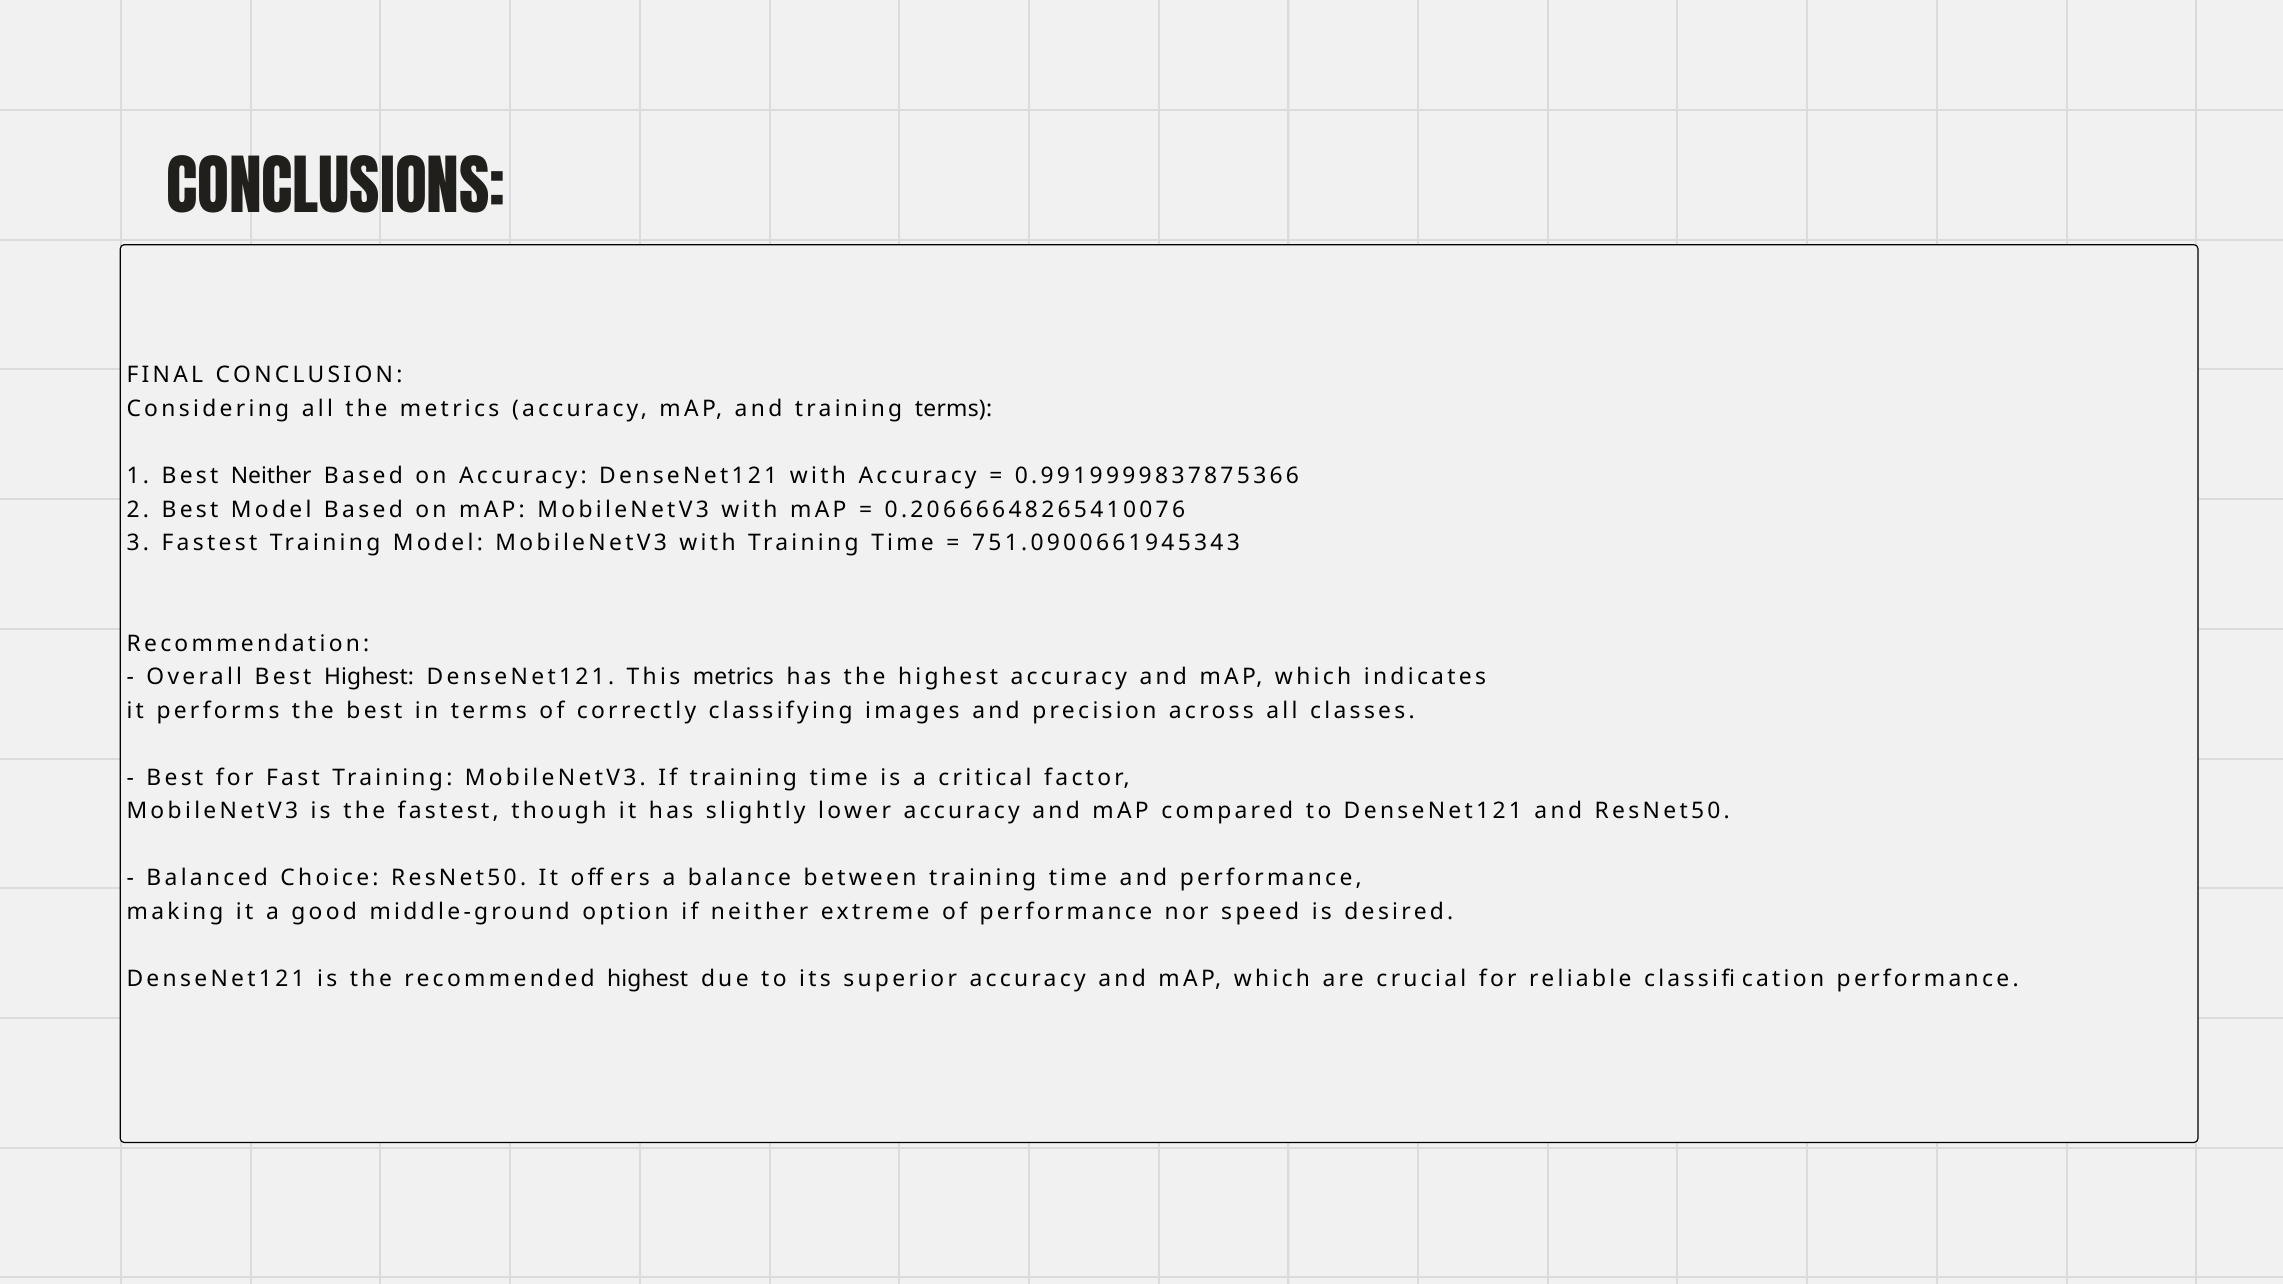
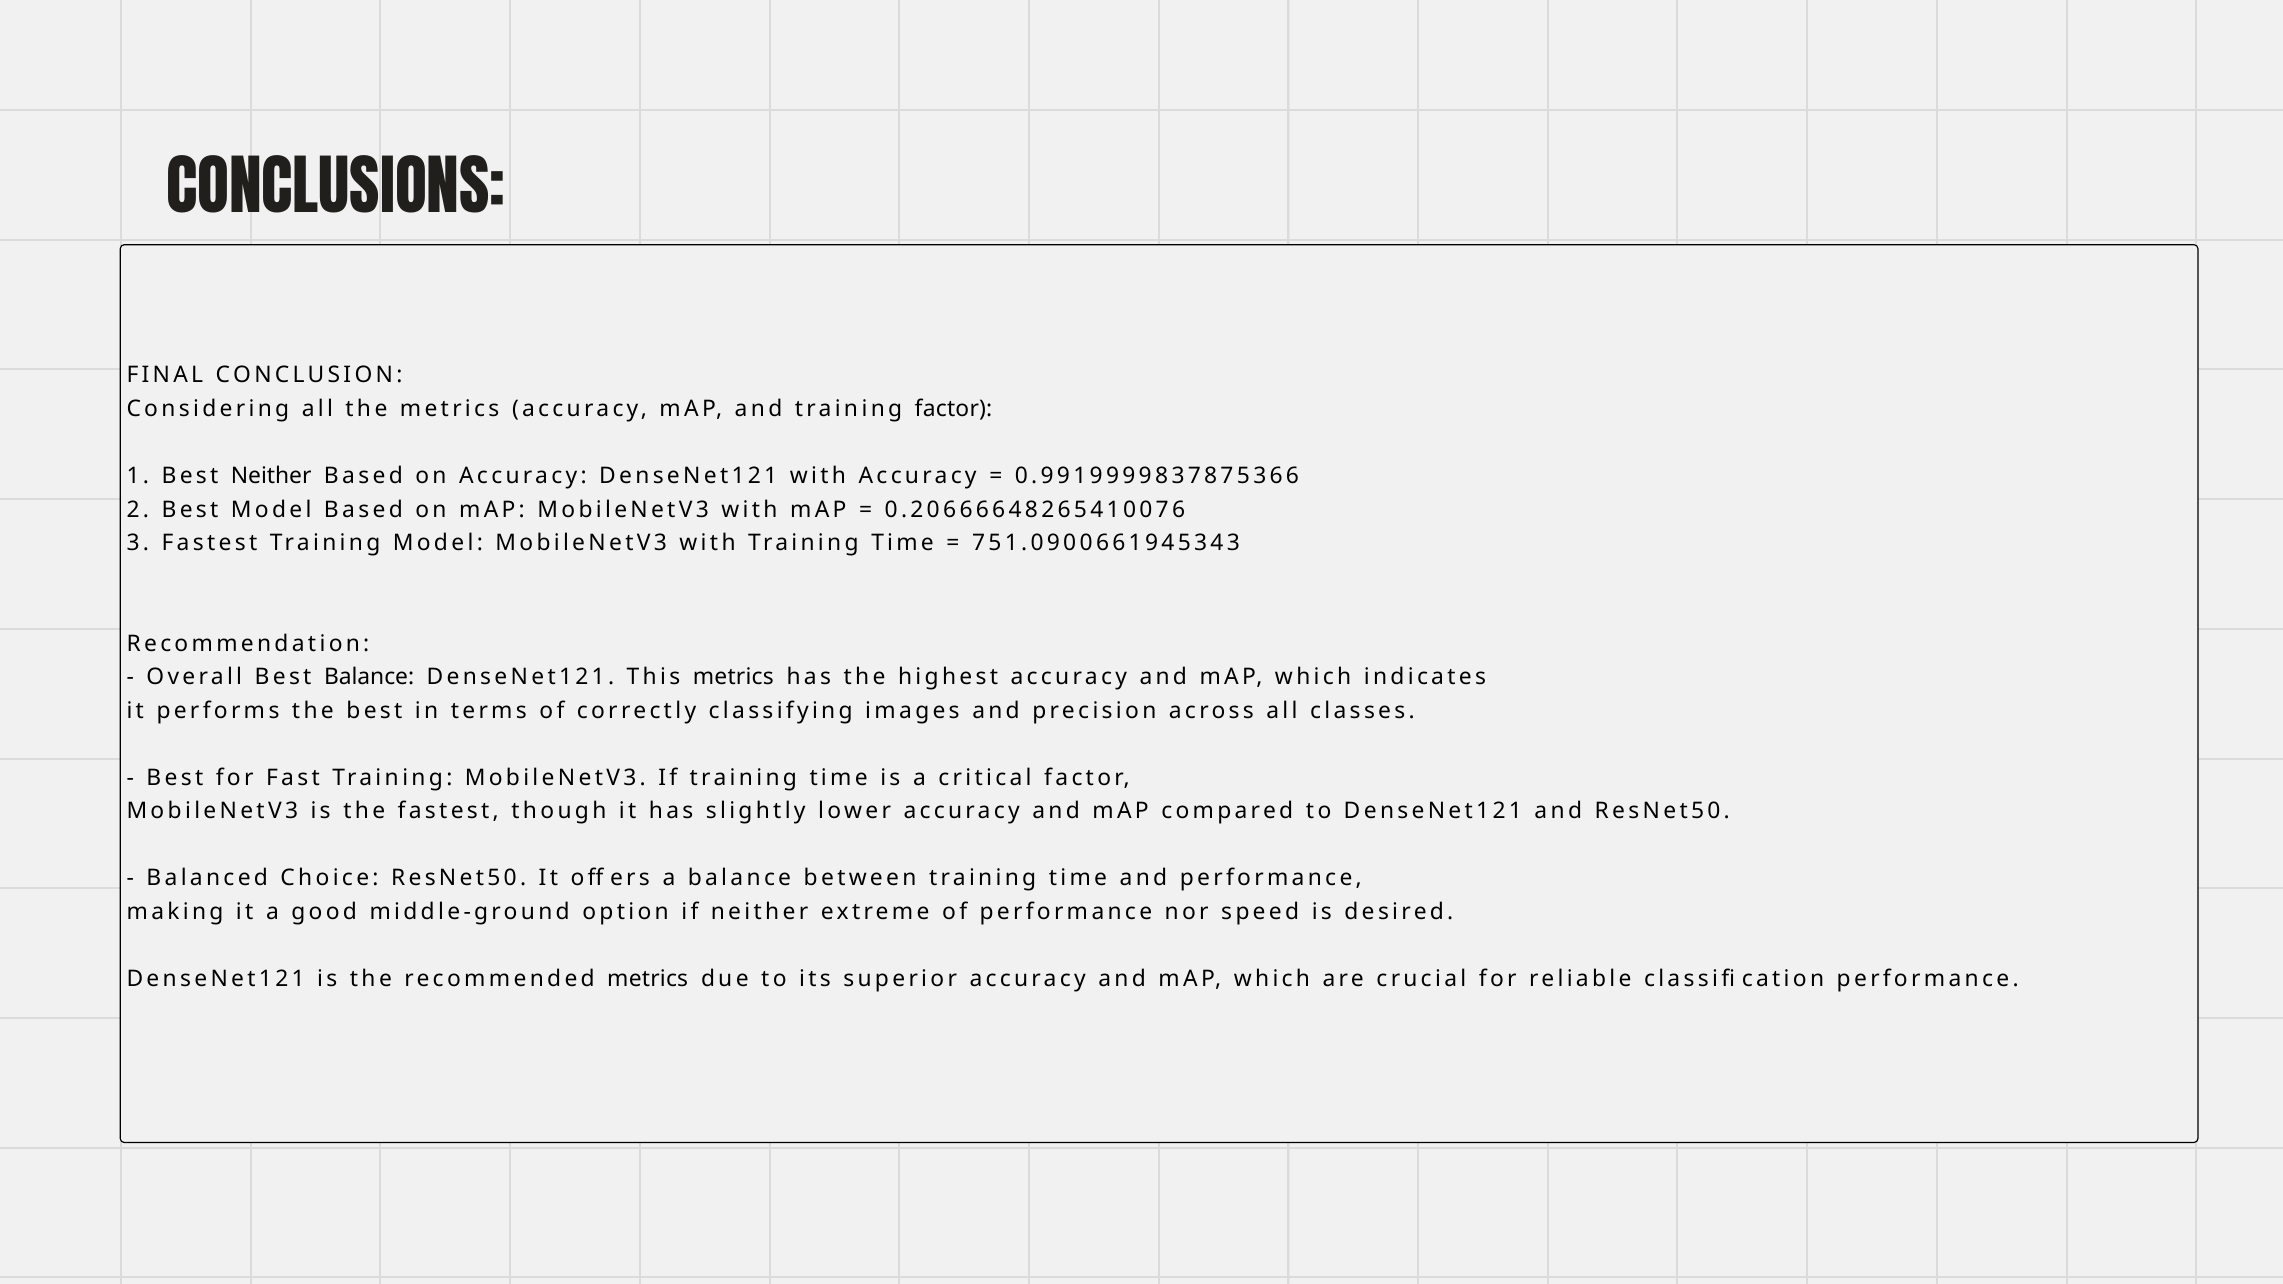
training terms: terms -> factor
Best Highest: Highest -> Balance
recommended highest: highest -> metrics
